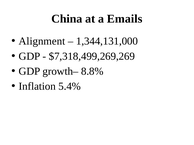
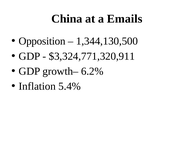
Alignment: Alignment -> Opposition
1,344,131,000: 1,344,131,000 -> 1,344,130,500
$7,318,499,269,269: $7,318,499,269,269 -> $3,324,771,320,911
8.8%: 8.8% -> 6.2%
